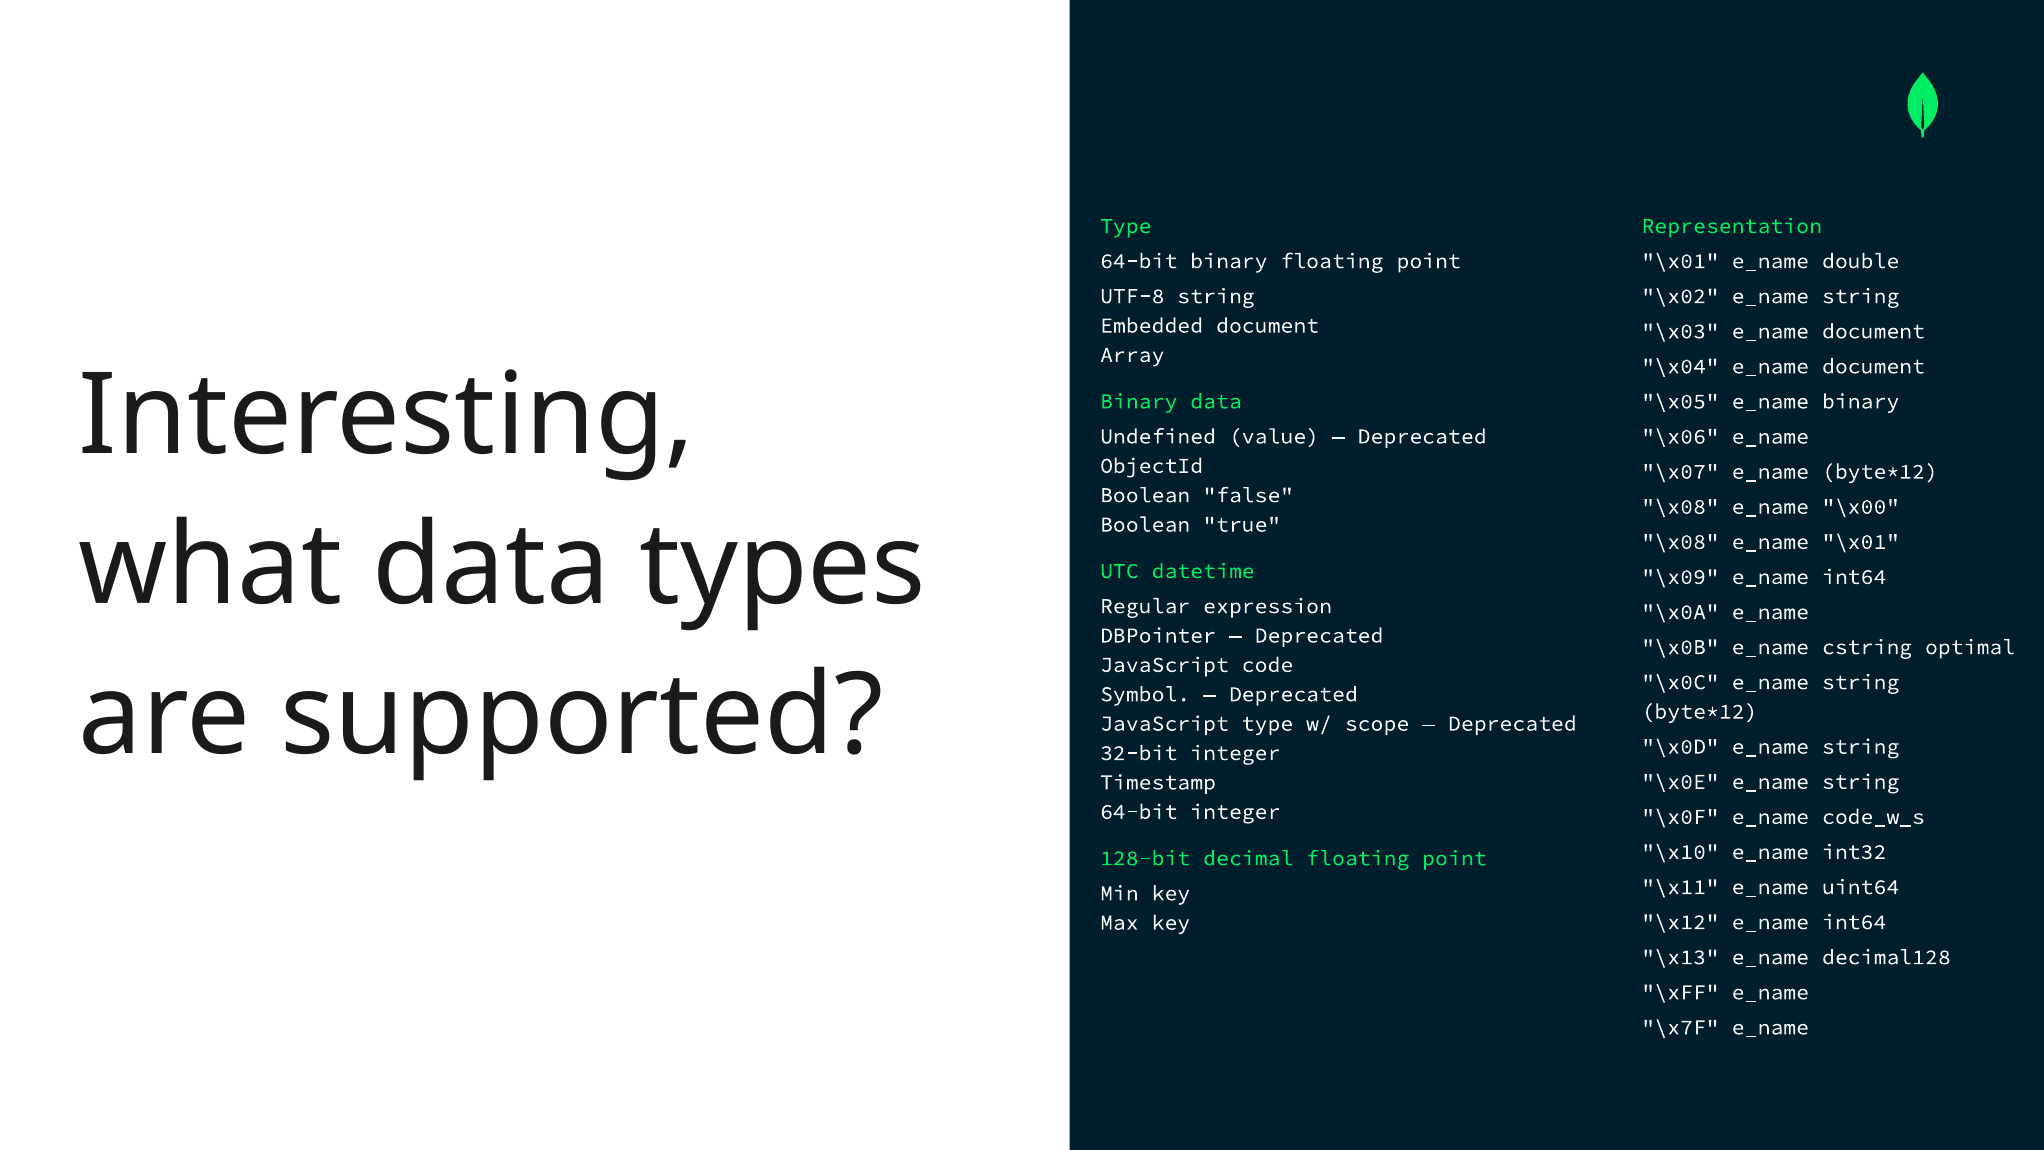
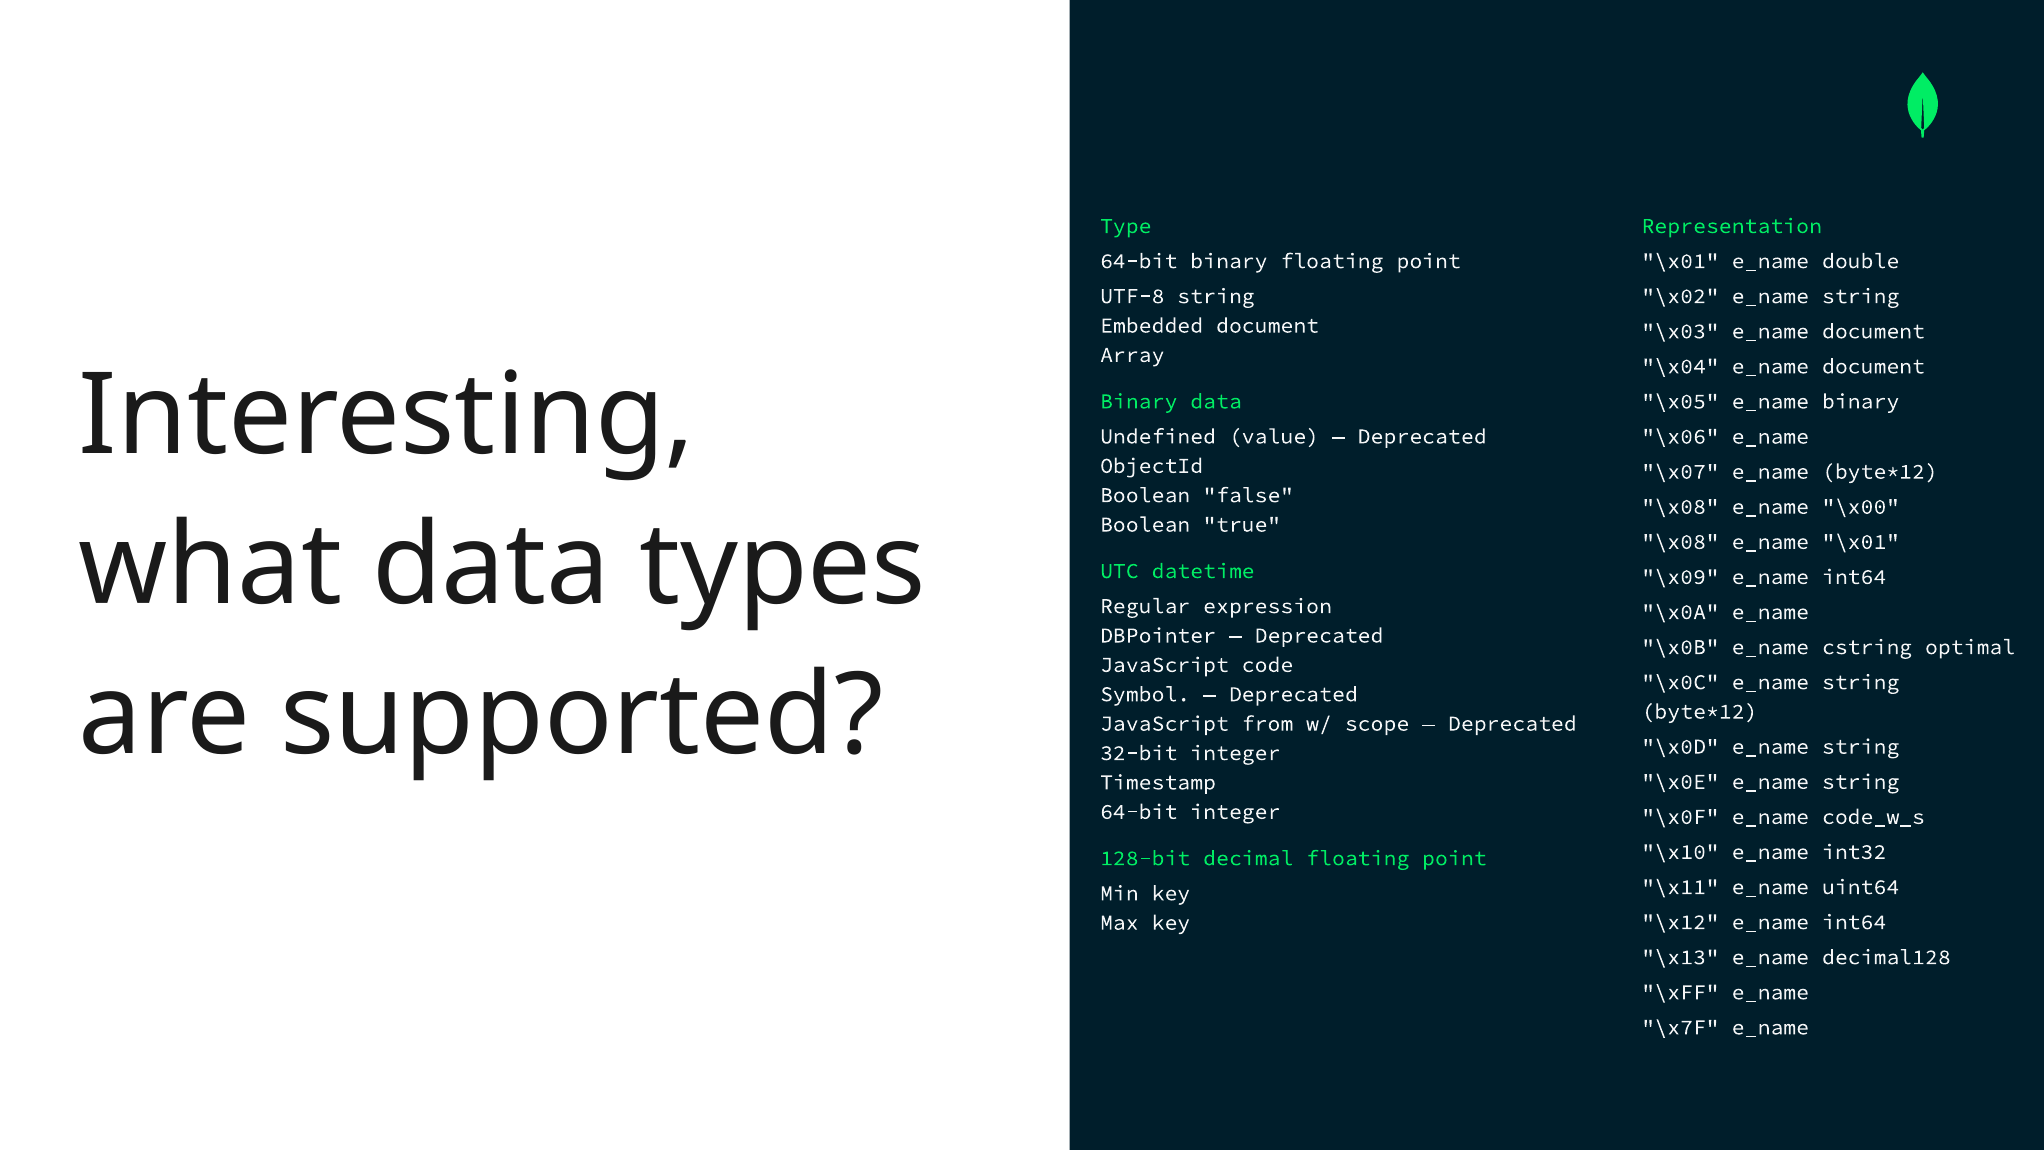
JavaScript type: type -> from
